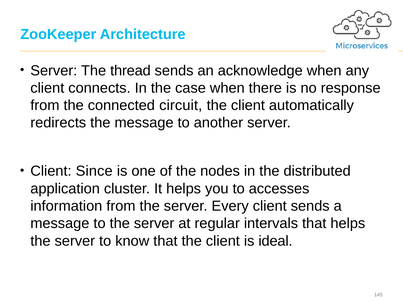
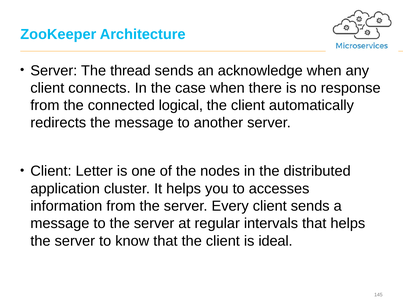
circuit: circuit -> logical
Since: Since -> Letter
